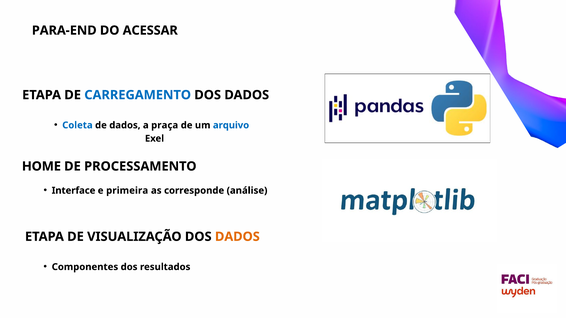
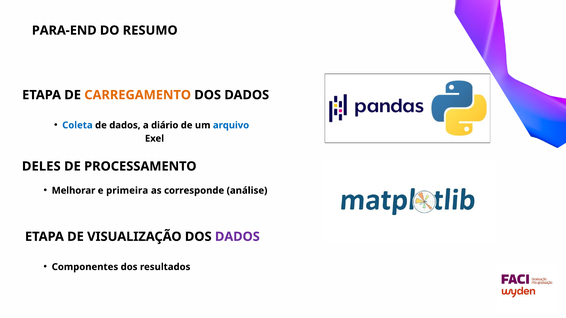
ACESSAR: ACESSAR -> RESUMO
CARREGAMENTO colour: blue -> orange
praça: praça -> diário
HOME: HOME -> DELES
Interface: Interface -> Melhorar
DADOS at (237, 237) colour: orange -> purple
